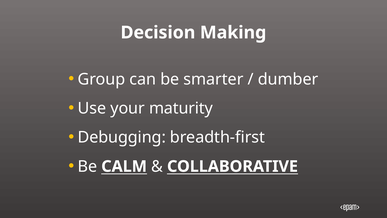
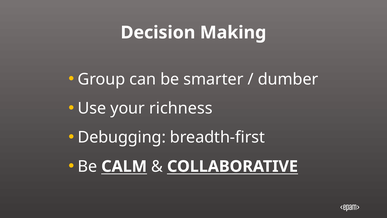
maturity: maturity -> richness
